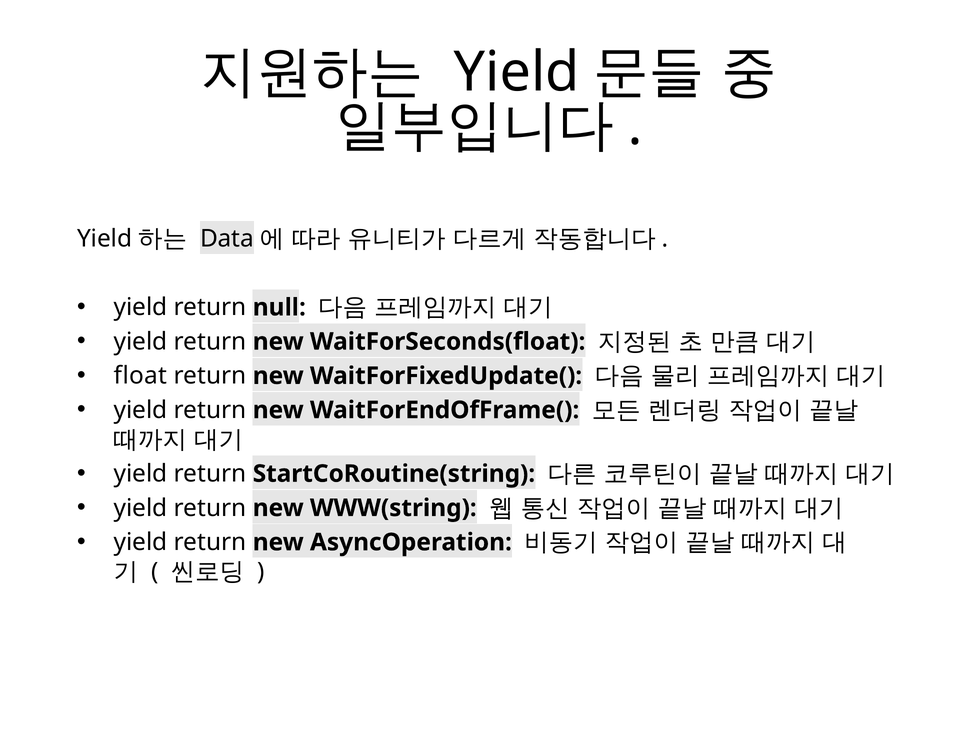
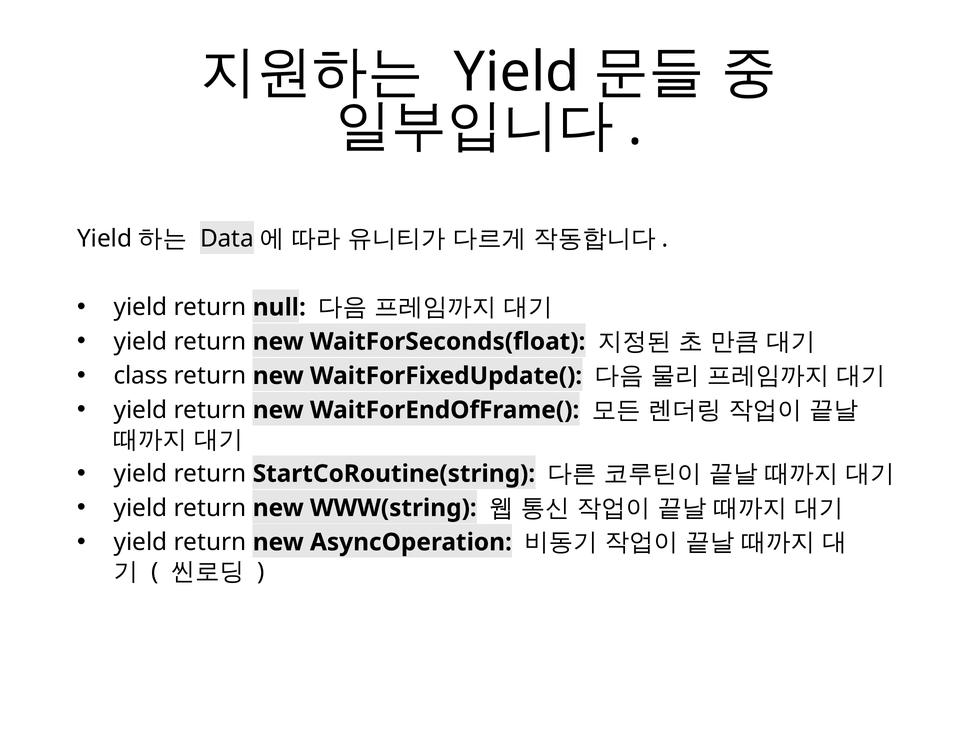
float: float -> class
